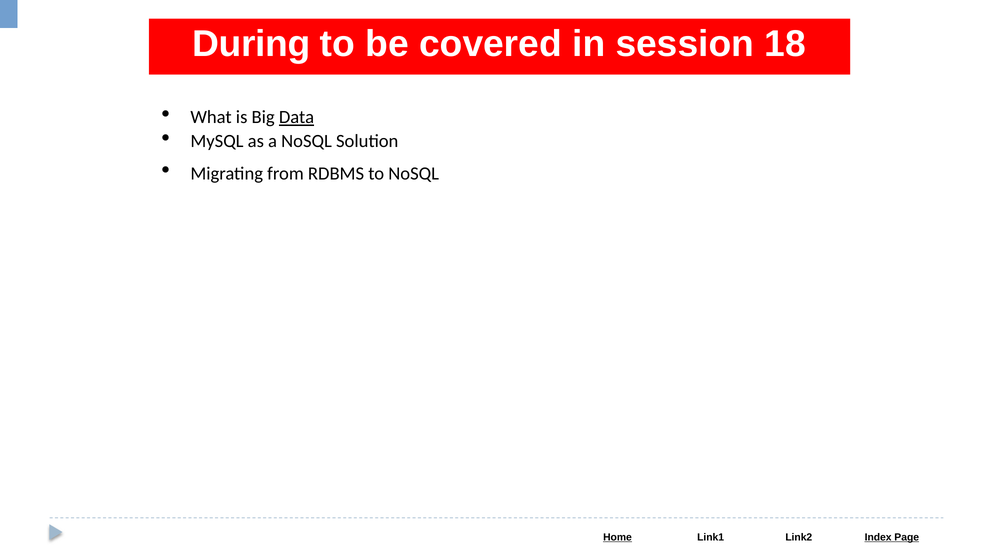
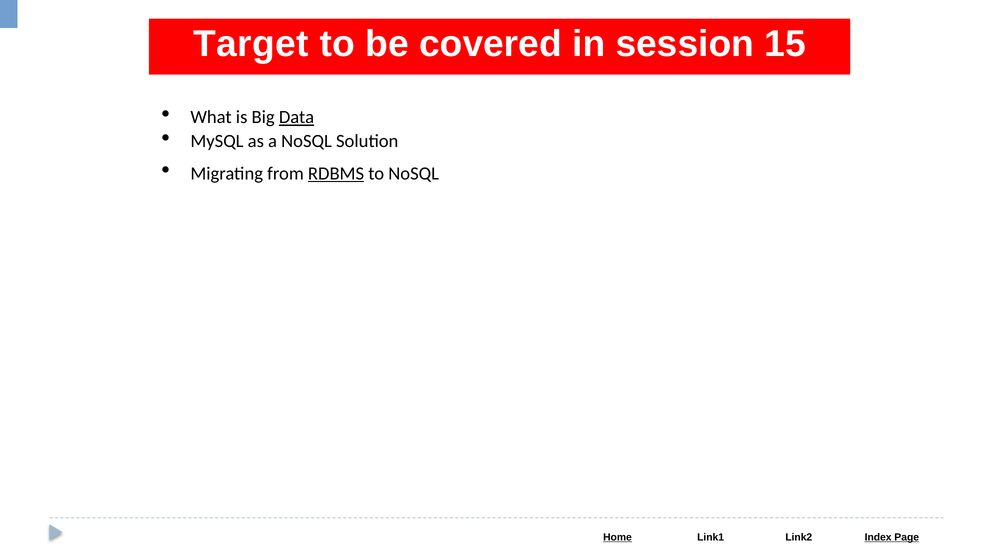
During: During -> Target
18: 18 -> 15
RDBMS underline: none -> present
